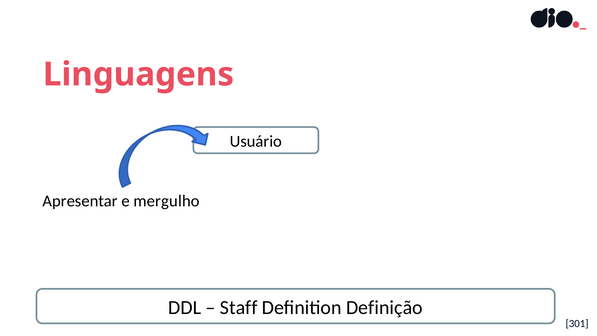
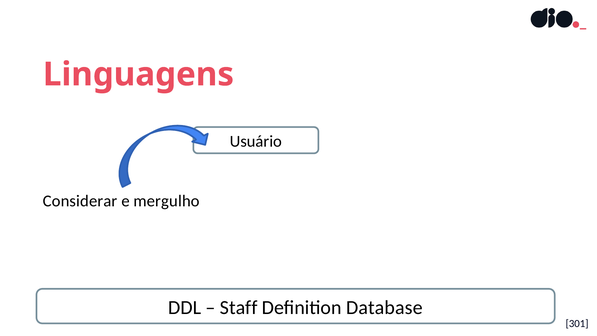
Apresentar: Apresentar -> Considerar
Definição: Definição -> Database
